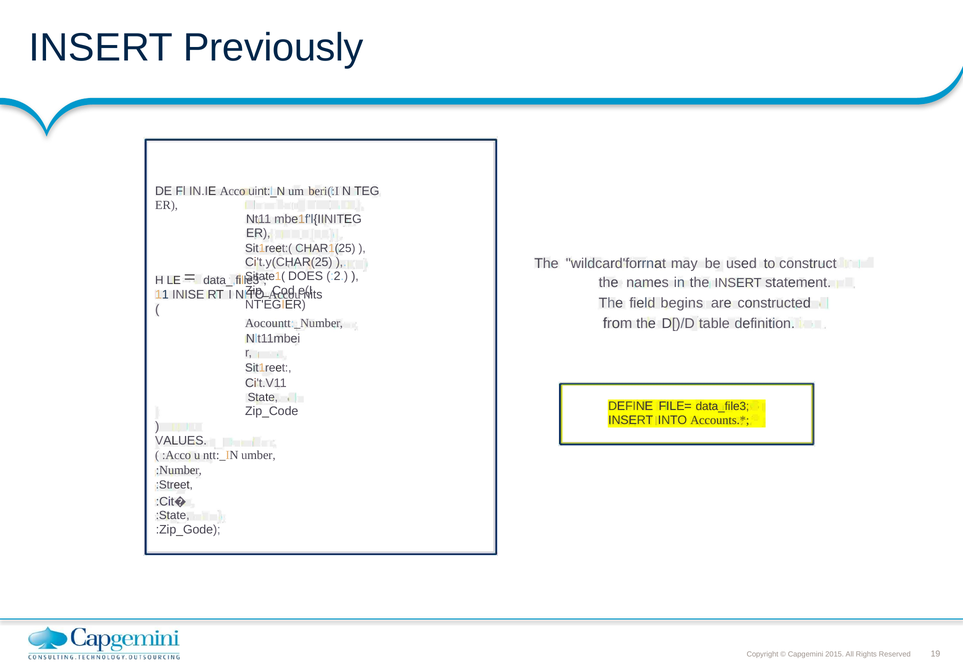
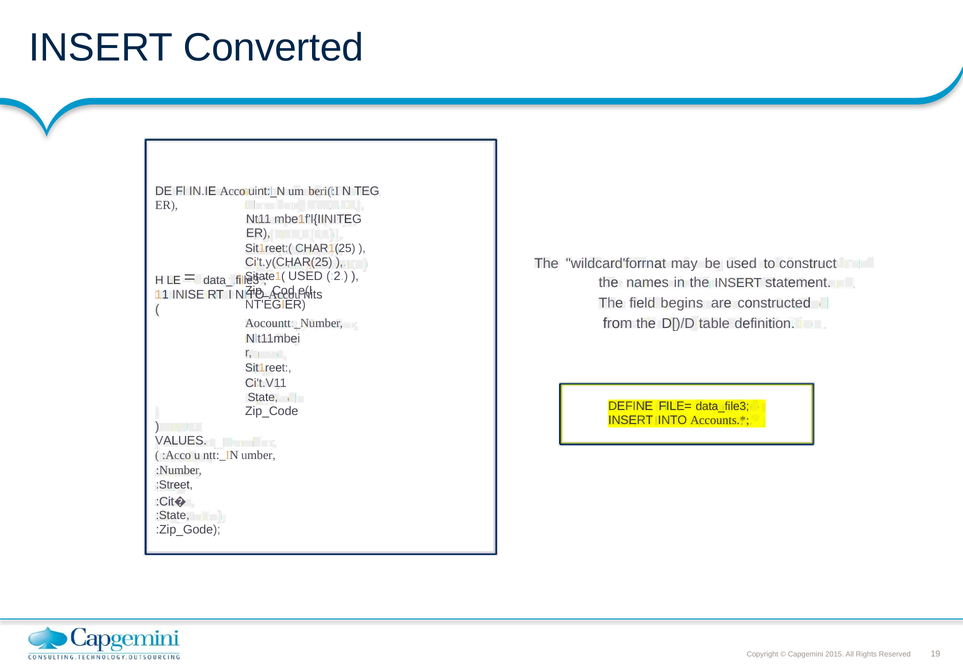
Previously: Previously -> Converted
DOES at (306, 276): DOES -> USED
